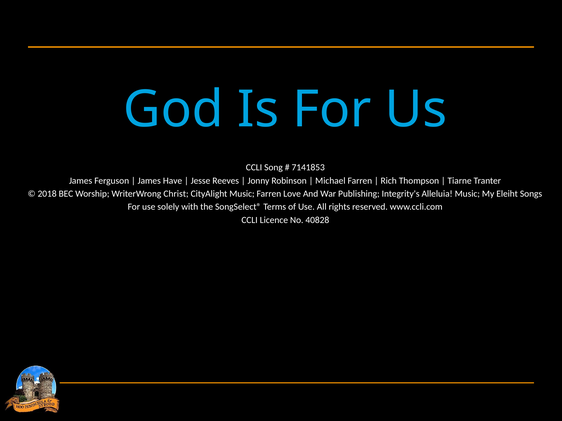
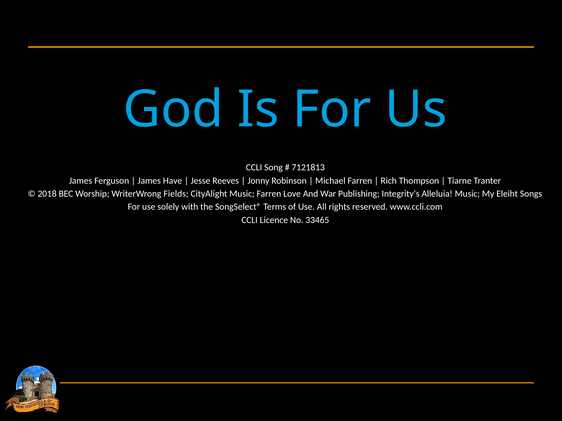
7141853: 7141853 -> 7121813
Christ: Christ -> Fields
40828: 40828 -> 33465
